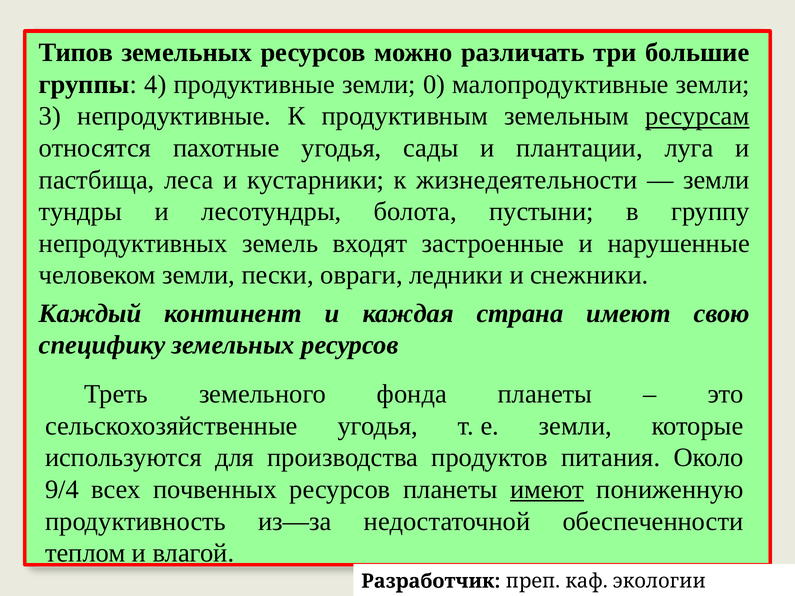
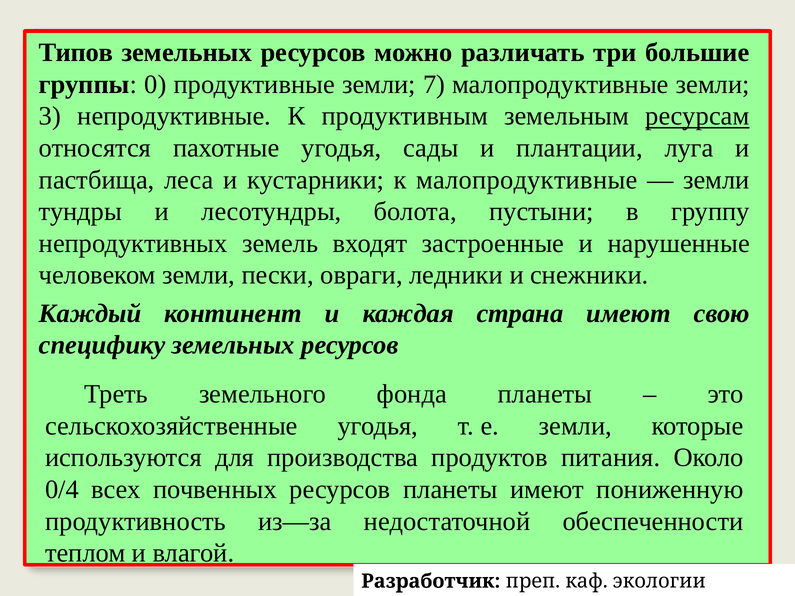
4: 4 -> 0
0: 0 -> 7
к жизнедеятельности: жизнедеятельности -> малопродуктивные
9/4: 9/4 -> 0/4
имеют at (547, 490) underline: present -> none
